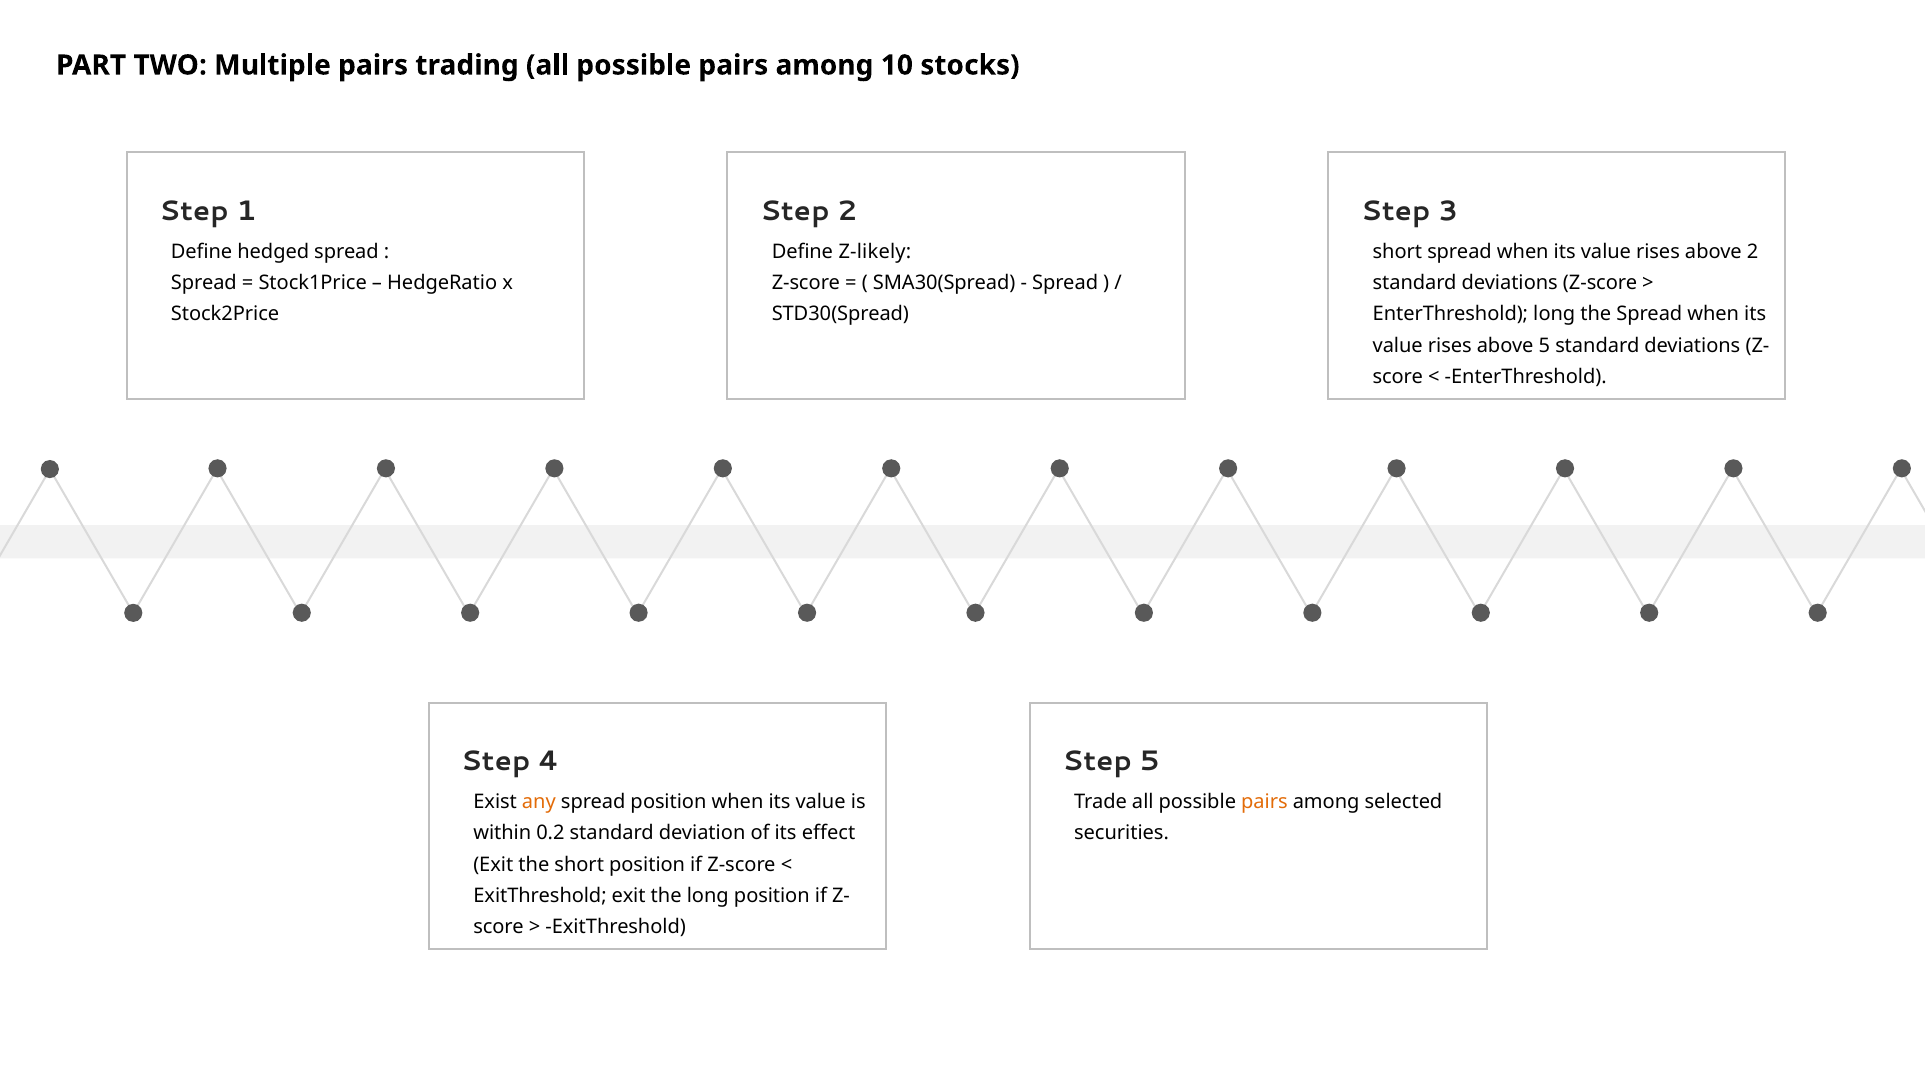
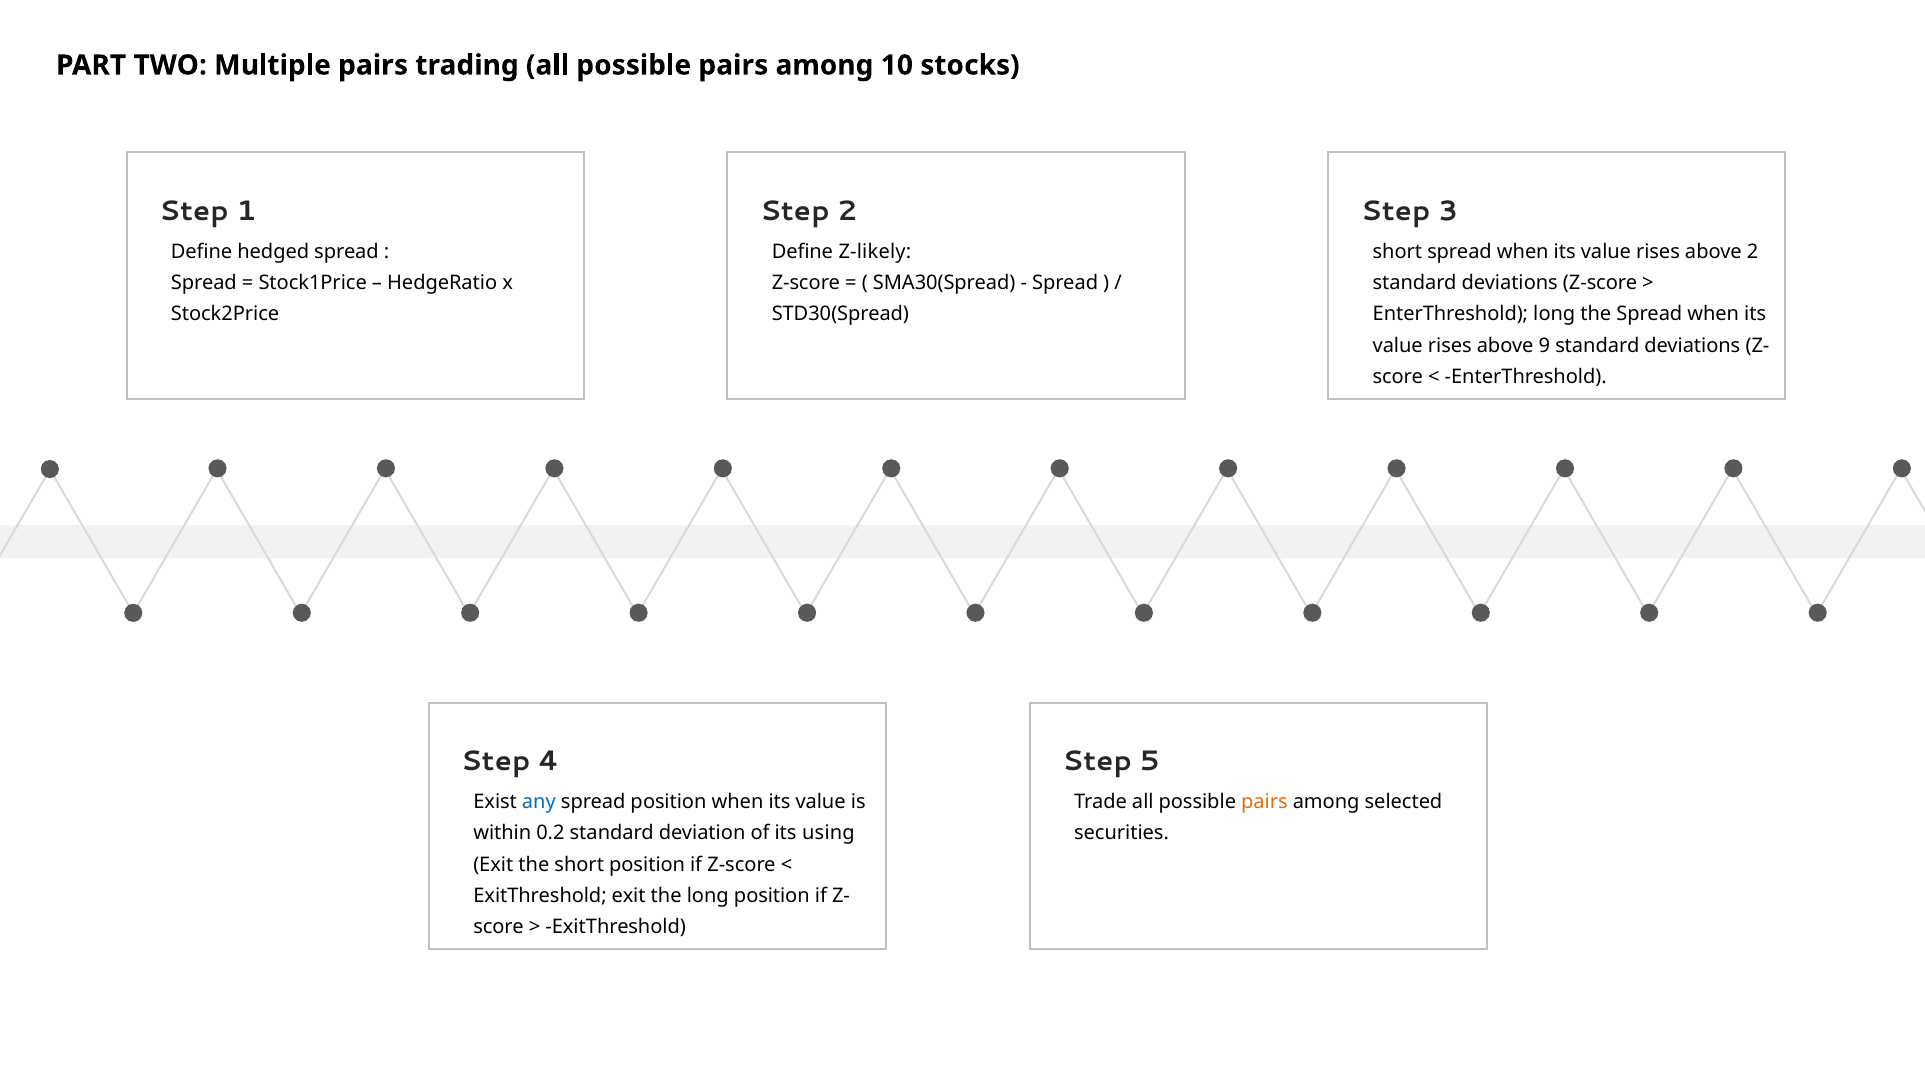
above 5: 5 -> 9
any colour: orange -> blue
effect: effect -> using
